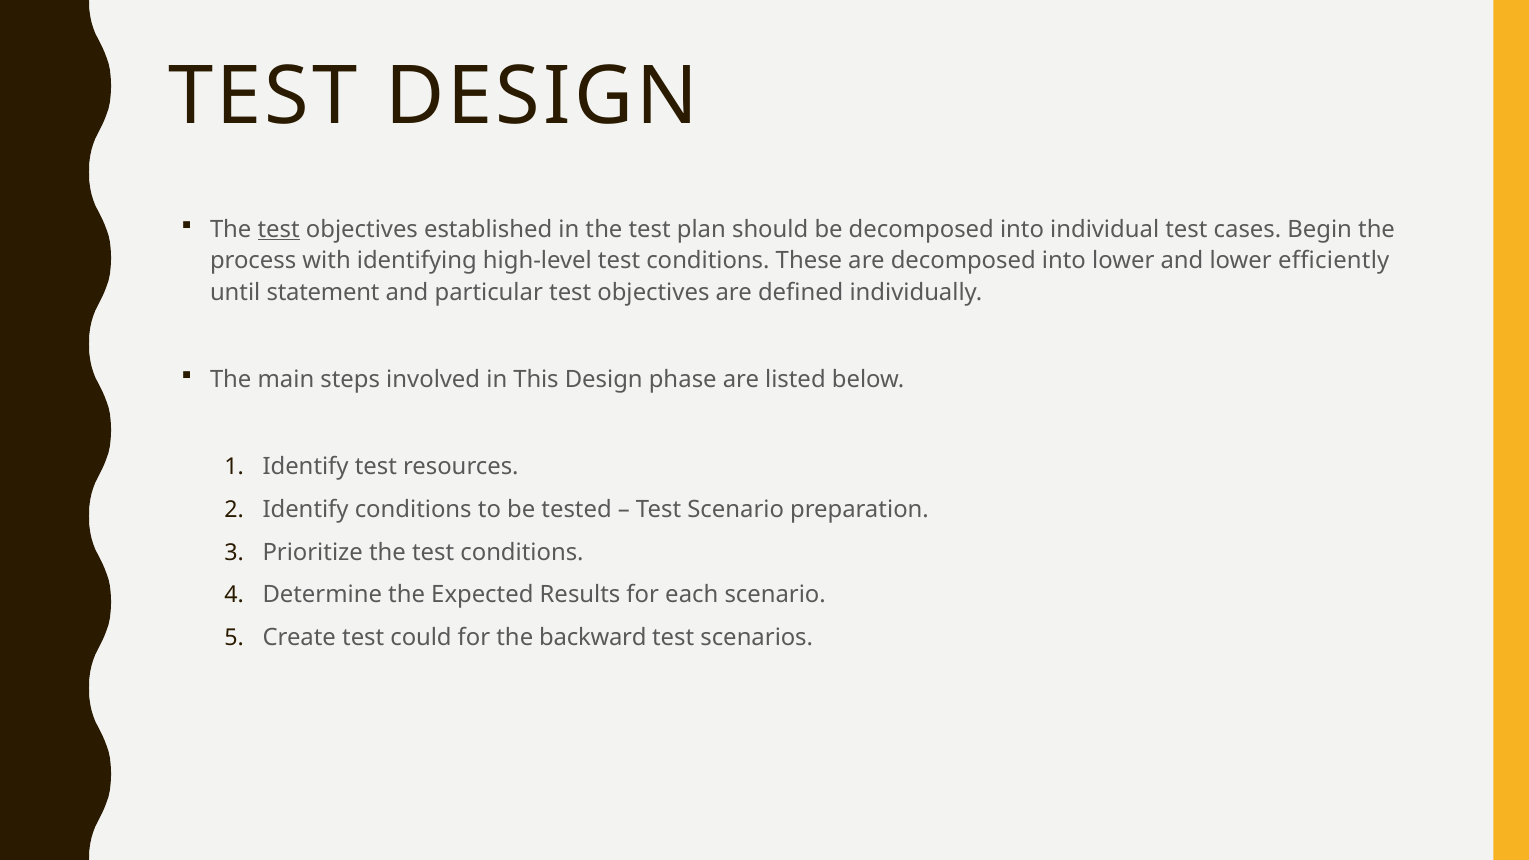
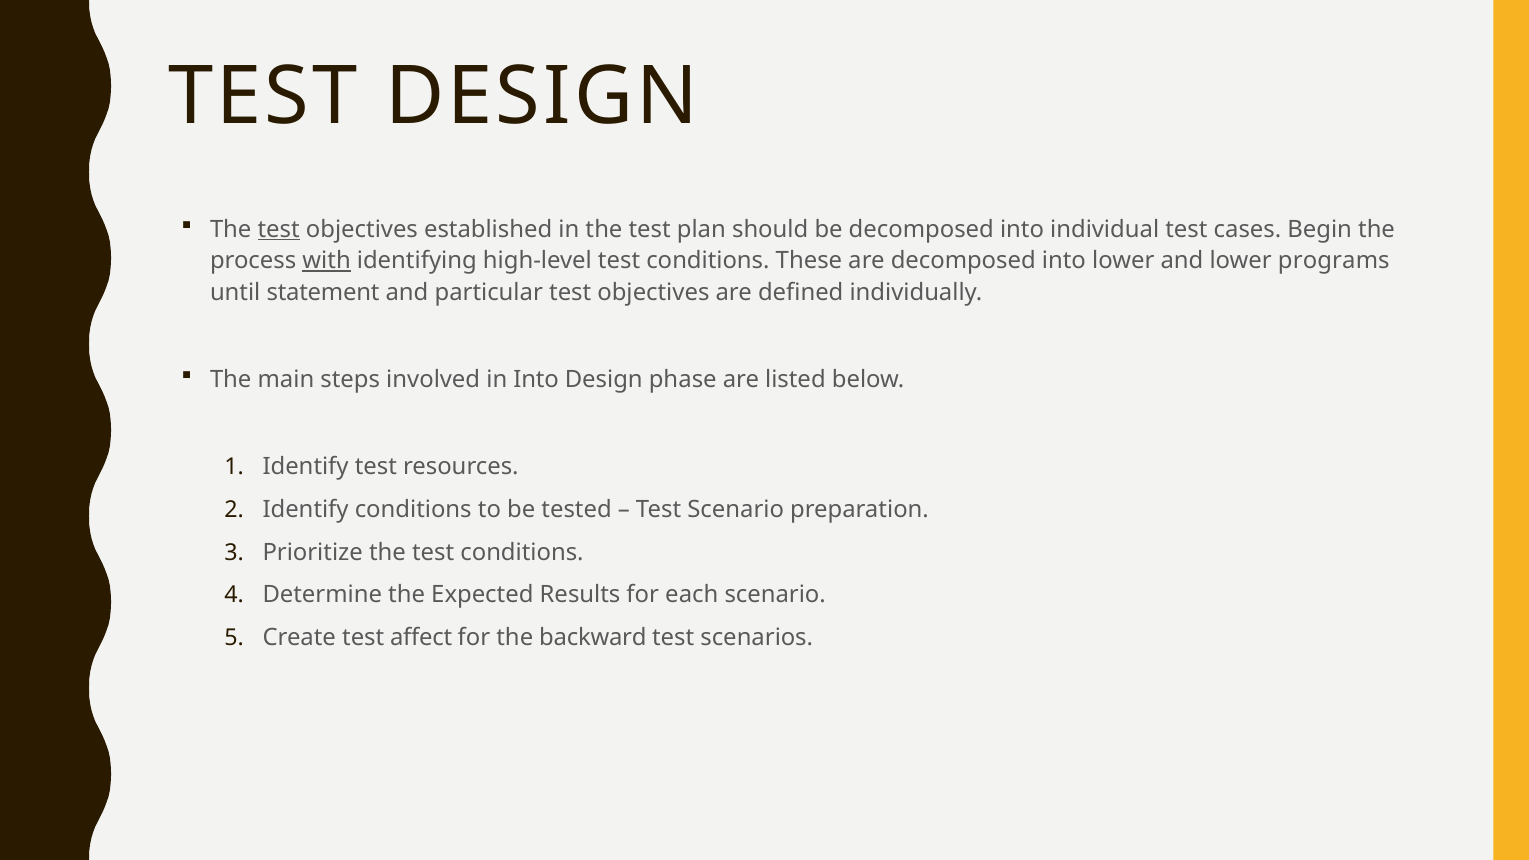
with underline: none -> present
efficiently: efficiently -> programs
in This: This -> Into
could: could -> affect
